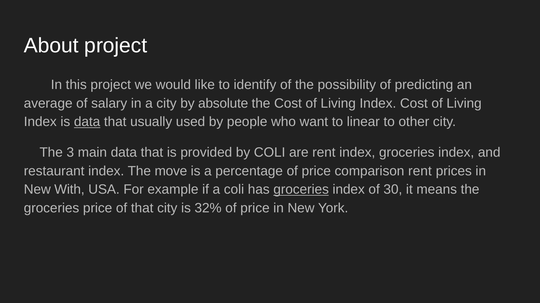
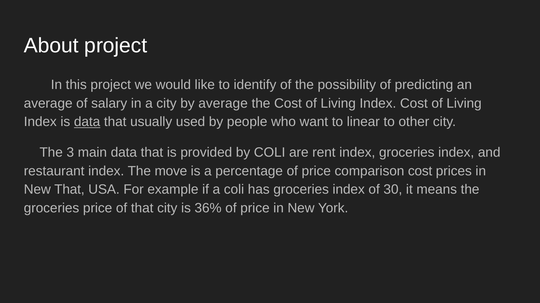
by absolute: absolute -> average
comparison rent: rent -> cost
New With: With -> That
groceries at (301, 190) underline: present -> none
32%: 32% -> 36%
